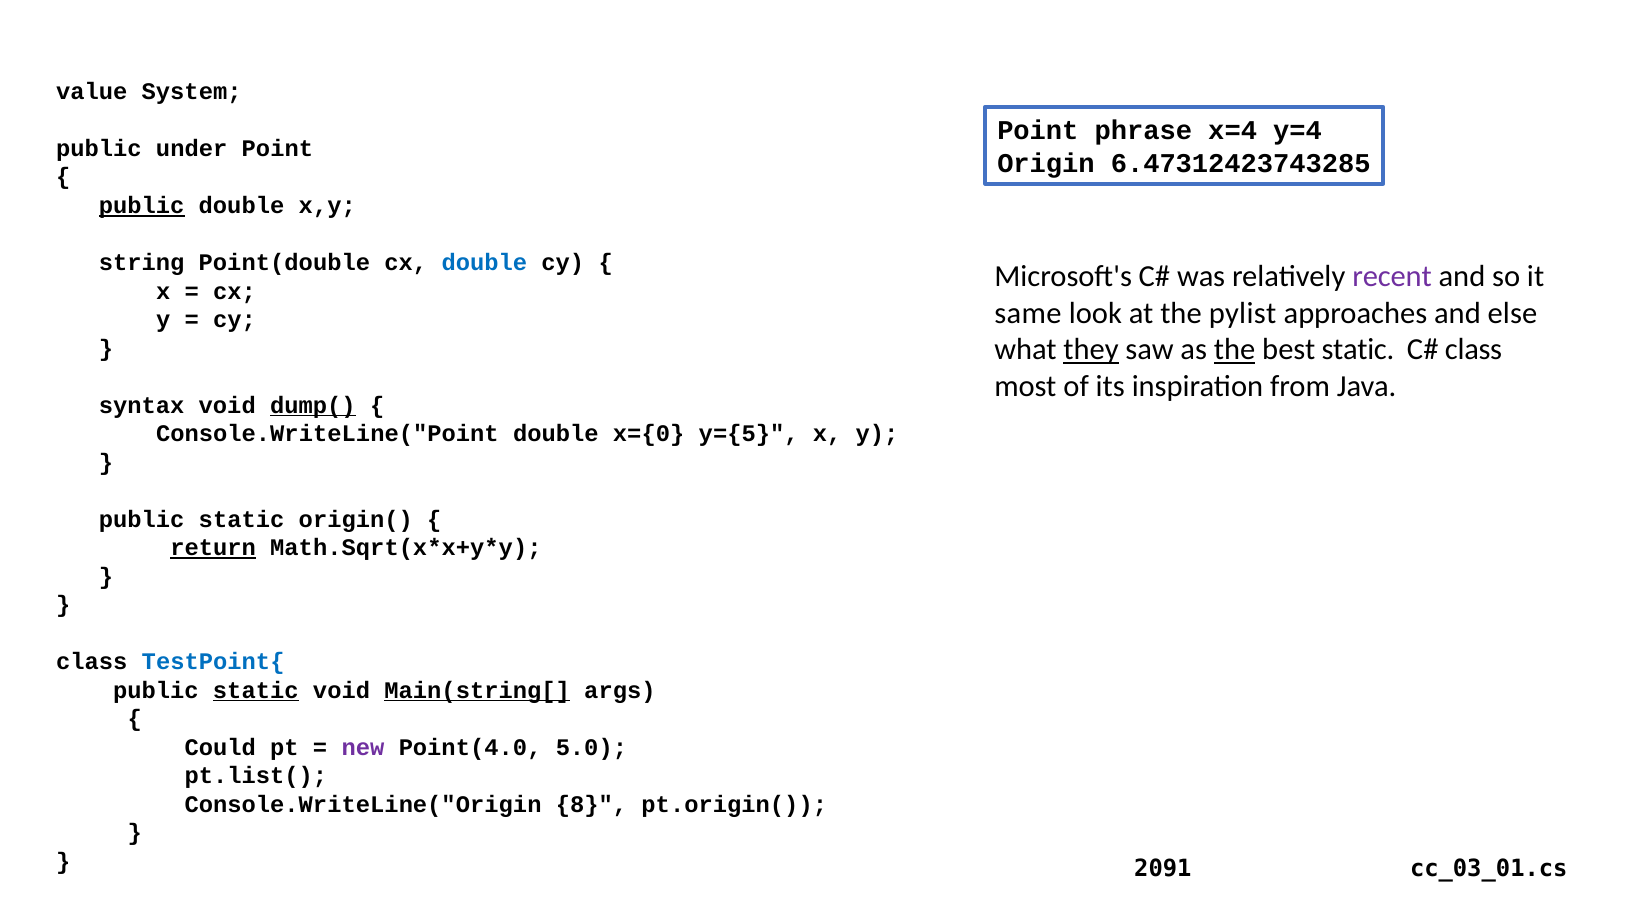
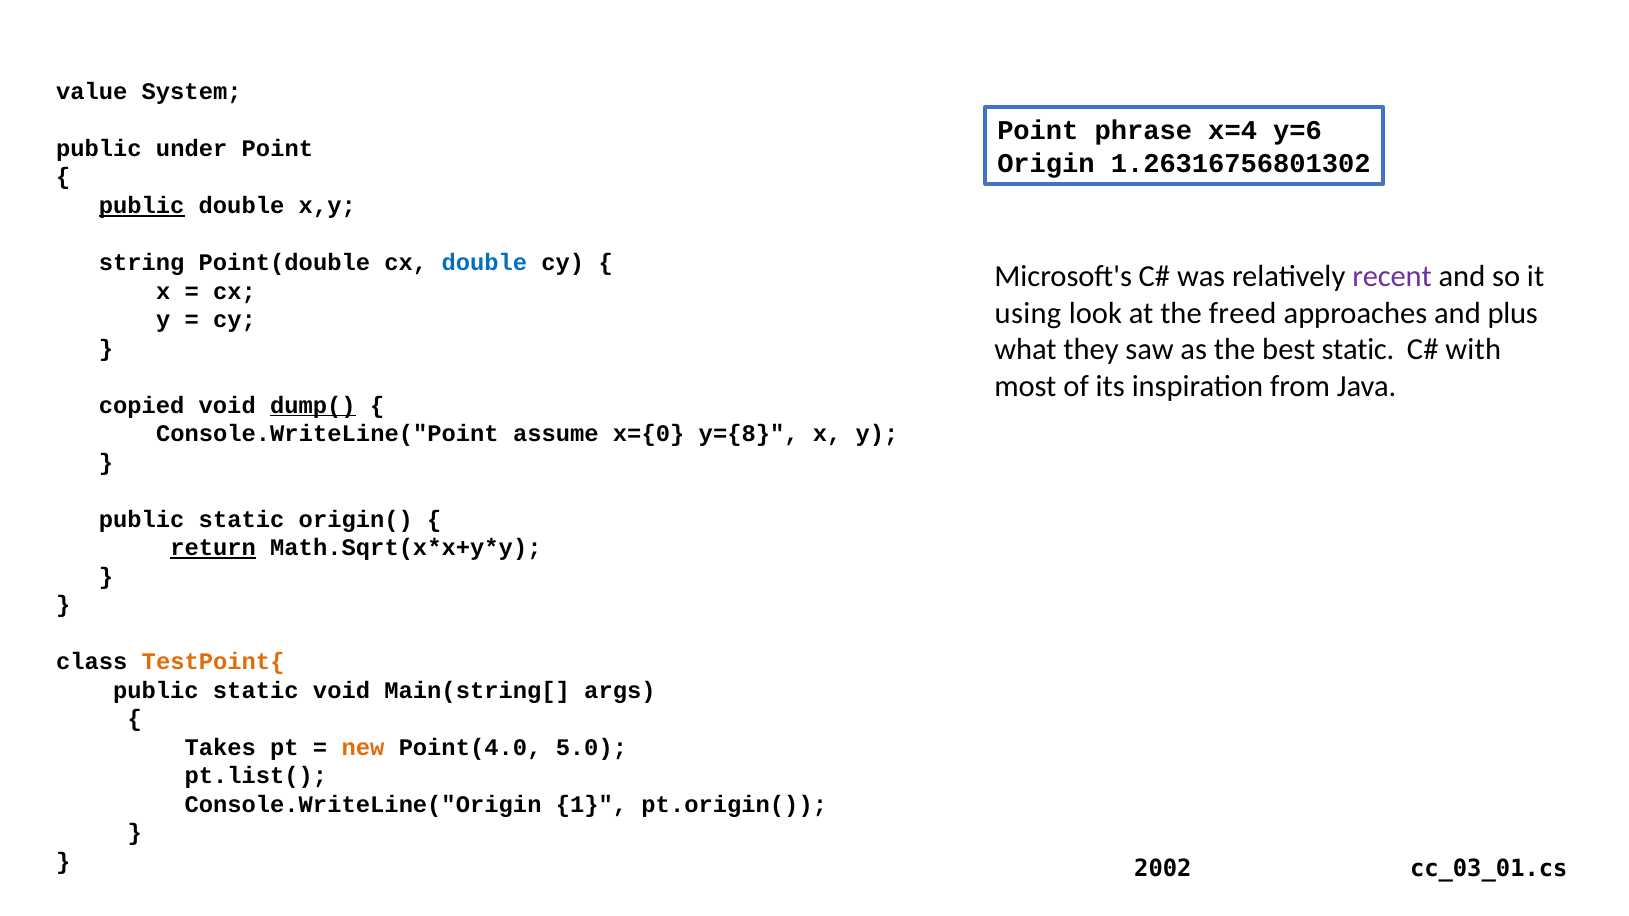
y=4: y=4 -> y=6
6.47312423743285: 6.47312423743285 -> 1.26316756801302
same: same -> using
pylist: pylist -> freed
else: else -> plus
they underline: present -> none
the at (1235, 350) underline: present -> none
class at (1474, 350): class -> with
syntax: syntax -> copied
Console.WriteLine("Point double: double -> assume
y={5: y={5 -> y={8
TestPoint{ colour: blue -> orange
static at (256, 691) underline: present -> none
Main(string[ underline: present -> none
Could: Could -> Takes
new colour: purple -> orange
8: 8 -> 1
2091: 2091 -> 2002
